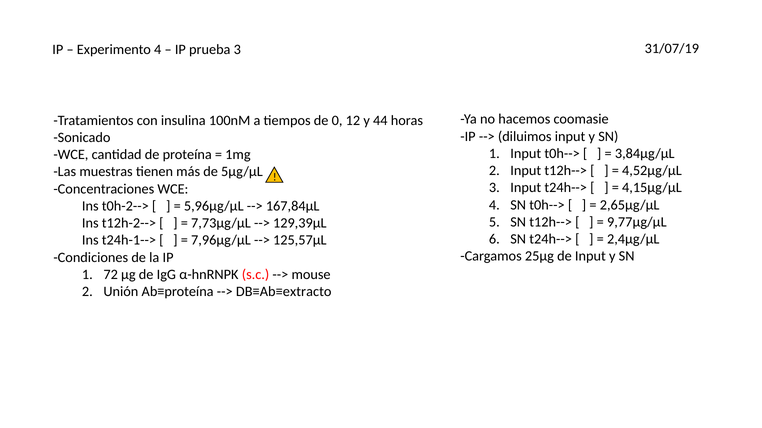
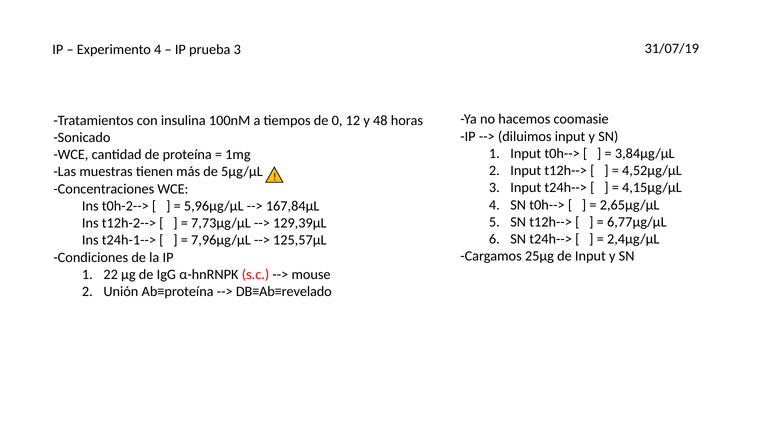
44: 44 -> 48
9,77µg/µL: 9,77µg/µL -> 6,77µg/µL
72: 72 -> 22
DB≡Ab≡extracto: DB≡Ab≡extracto -> DB≡Ab≡revelado
